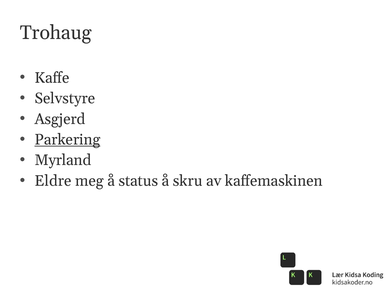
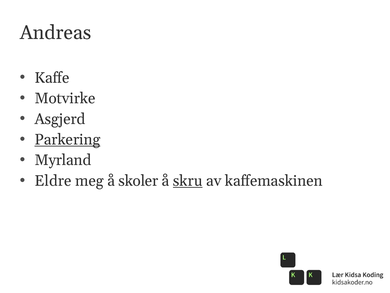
Trohaug: Trohaug -> Andreas
Selvstyre: Selvstyre -> Motvirke
status: status -> skoler
skru underline: none -> present
